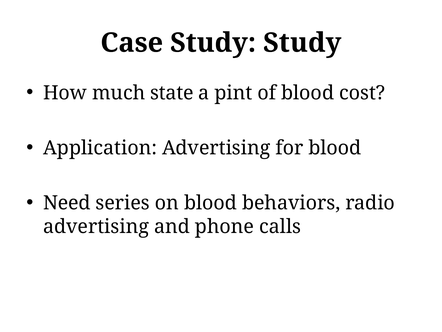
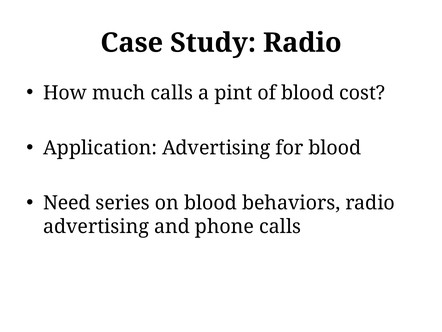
Study Study: Study -> Radio
much state: state -> calls
